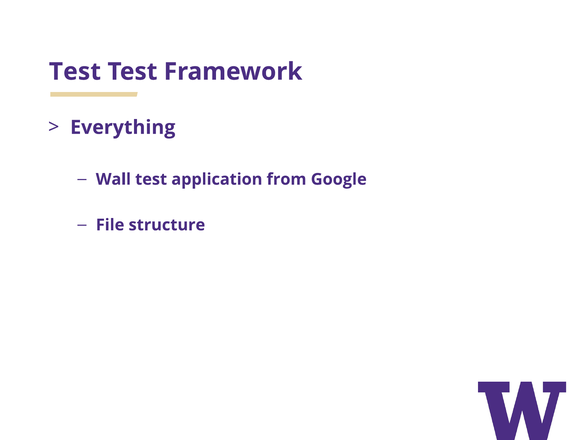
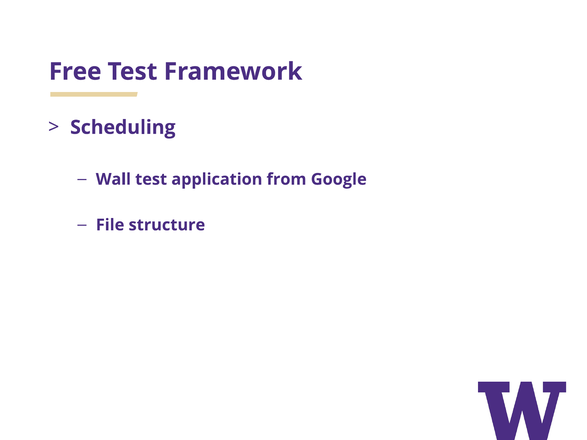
Test at (75, 72): Test -> Free
Everything: Everything -> Scheduling
